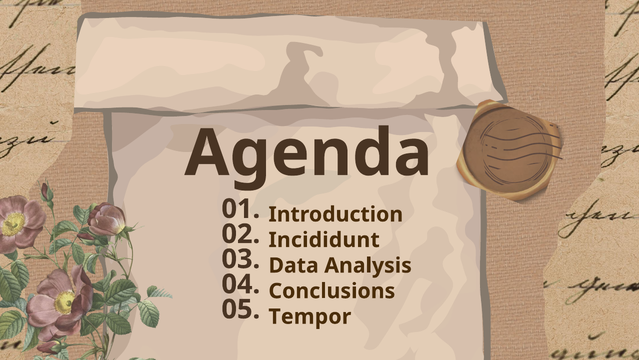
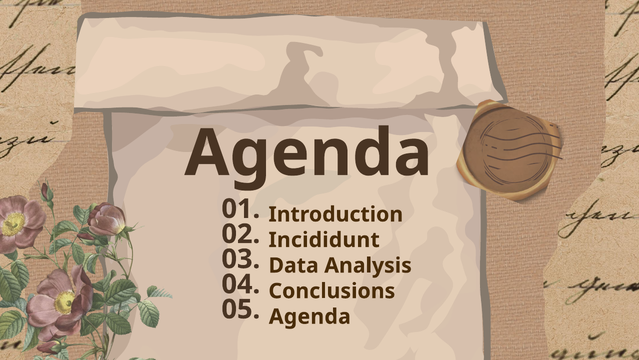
Tempor at (310, 316): Tempor -> Agenda
